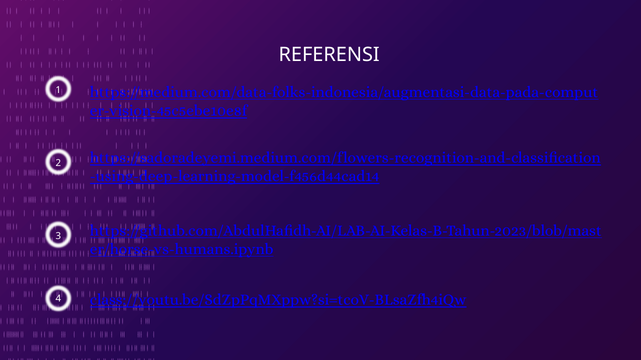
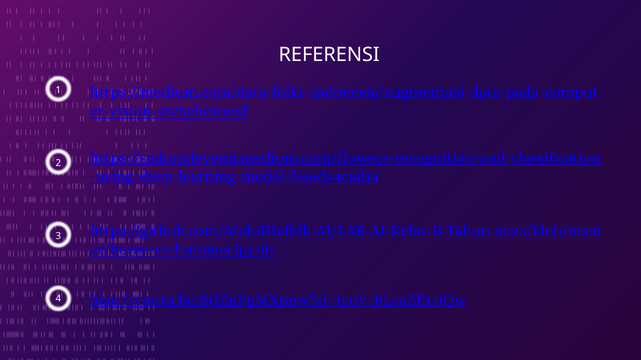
class://youtu.be/SdZpPqMXppw?si=tcoV-BLsaZfh4iQw: class://youtu.be/SdZpPqMXppw?si=tcoV-BLsaZfh4iQw -> bias://youtu.be/SdZpPqMXppw?si=tcoV-BLsaZfh4iQw
